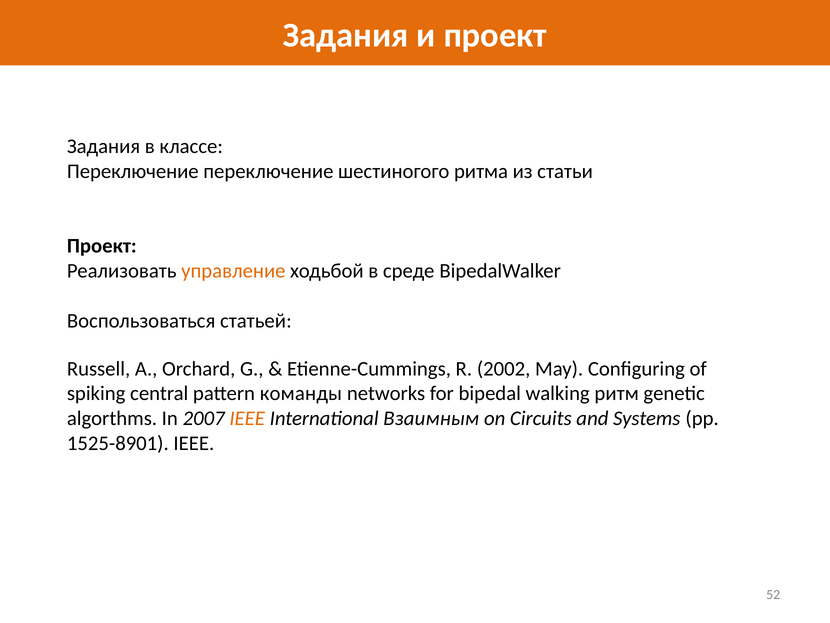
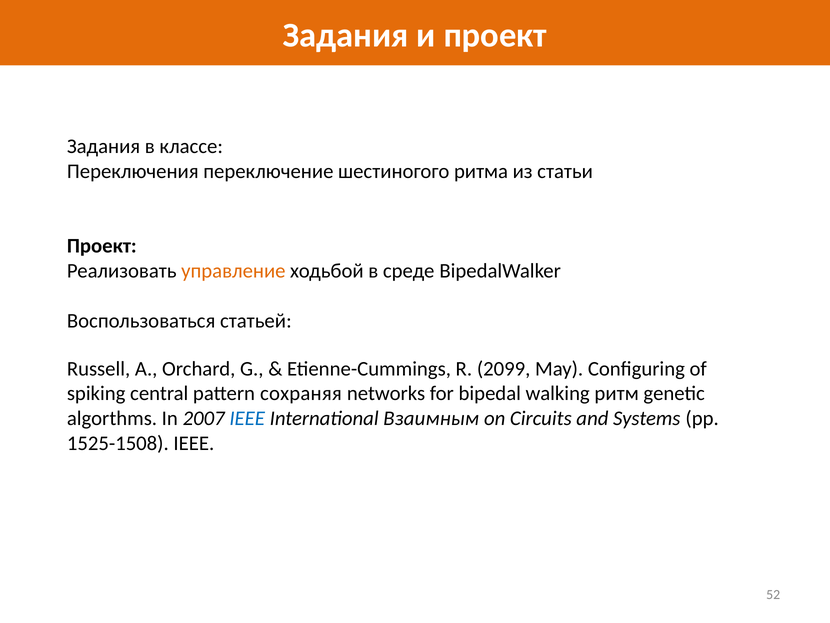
Переключение at (133, 171): Переключение -> Переключения
2002: 2002 -> 2099
команды: команды -> сохраняя
IEEE at (247, 418) colour: orange -> blue
1525-8901: 1525-8901 -> 1525-1508
